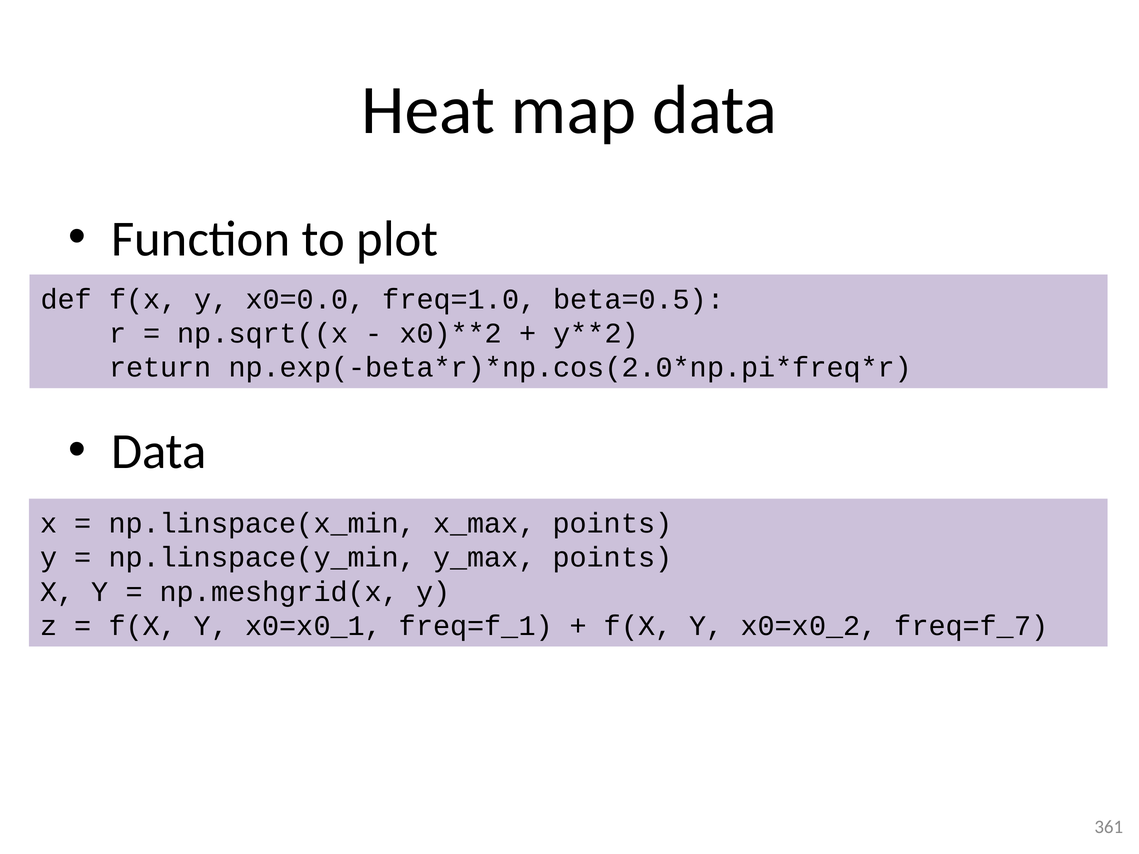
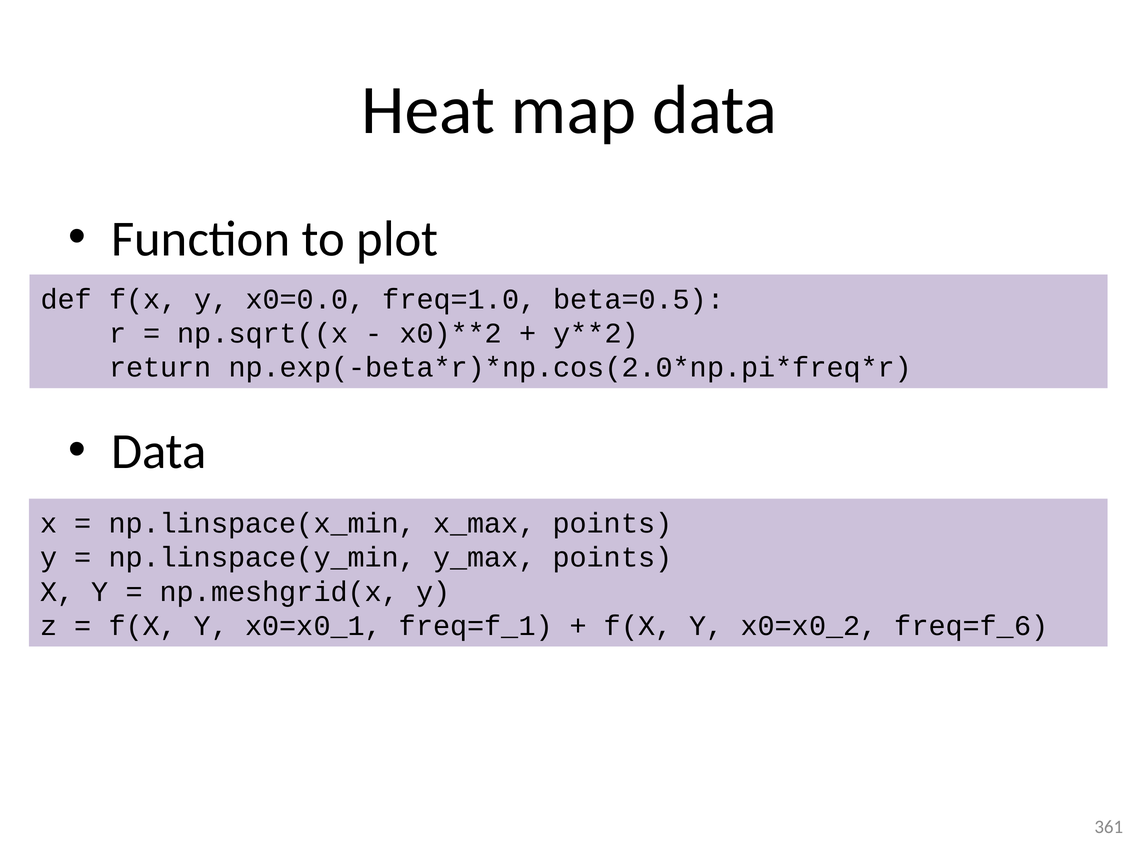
freq=f_7: freq=f_7 -> freq=f_6
